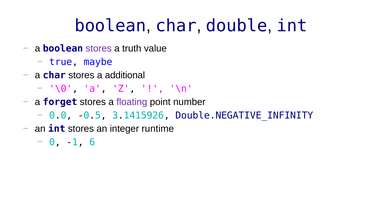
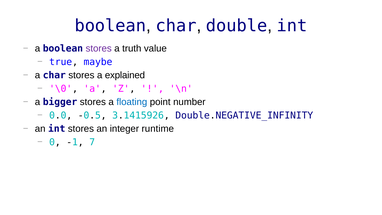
additional: additional -> explained
forget: forget -> bigger
floating colour: purple -> blue
6: 6 -> 7
